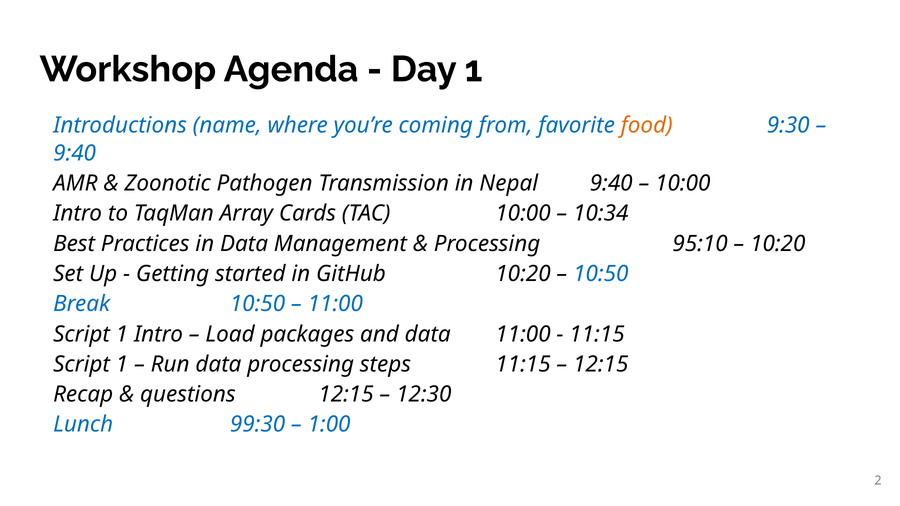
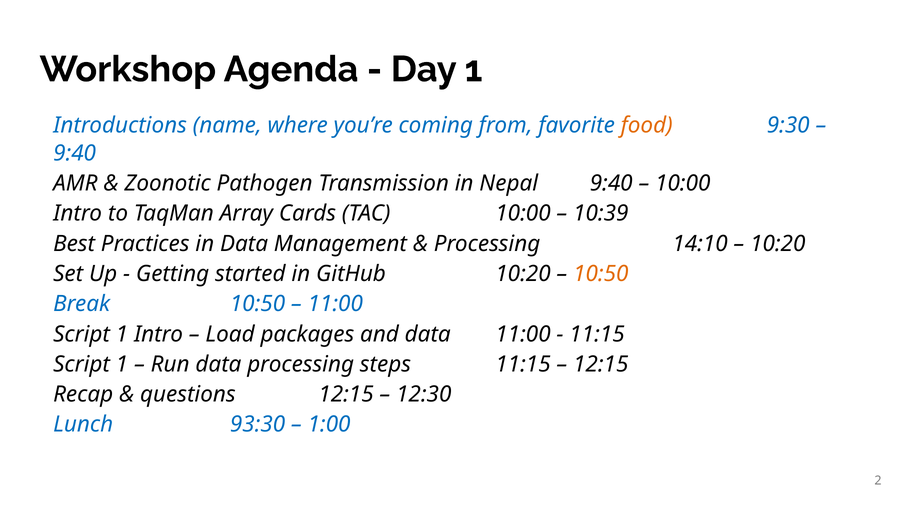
10:34: 10:34 -> 10:39
95:10: 95:10 -> 14:10
10:50 at (601, 274) colour: blue -> orange
99:30: 99:30 -> 93:30
